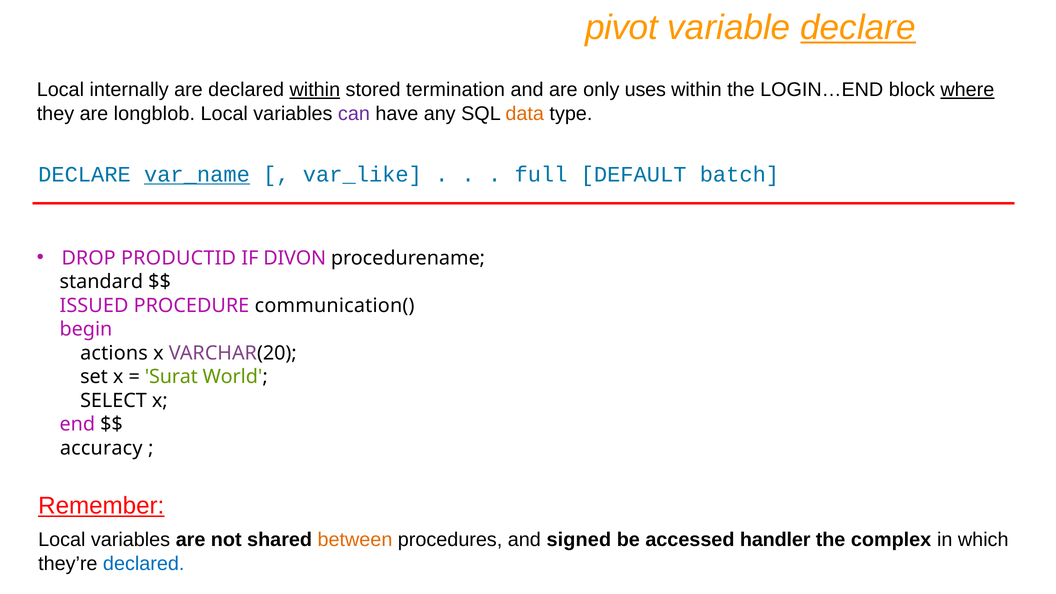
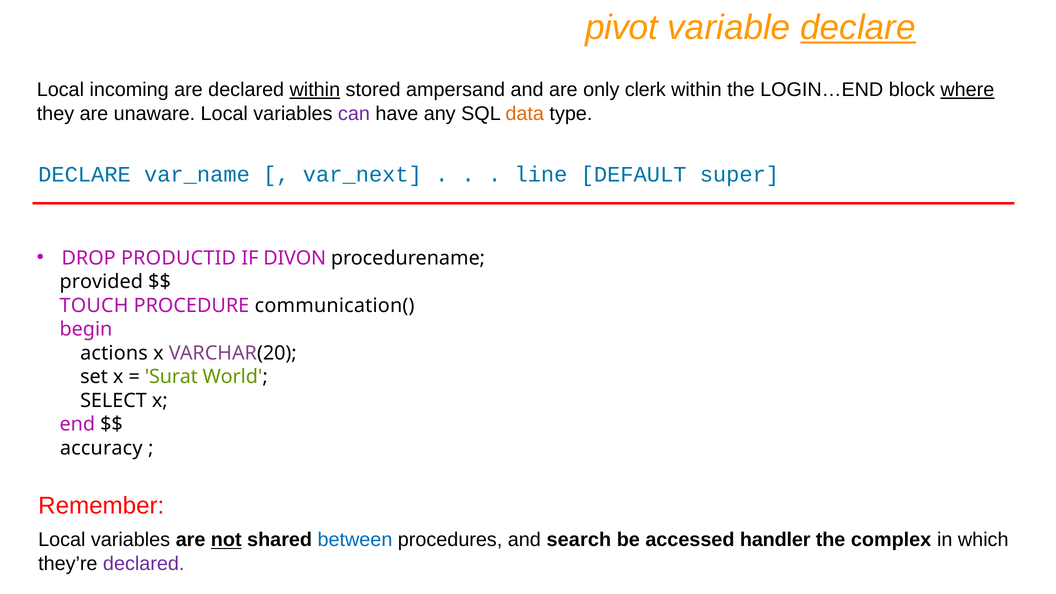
internally: internally -> incoming
termination: termination -> ampersand
uses: uses -> clerk
longblob: longblob -> unaware
var_name underline: present -> none
var_like: var_like -> var_next
full: full -> line
batch: batch -> super
standard: standard -> provided
ISSUED: ISSUED -> TOUCH
Remember underline: present -> none
not underline: none -> present
between colour: orange -> blue
signed: signed -> search
declared at (144, 564) colour: blue -> purple
